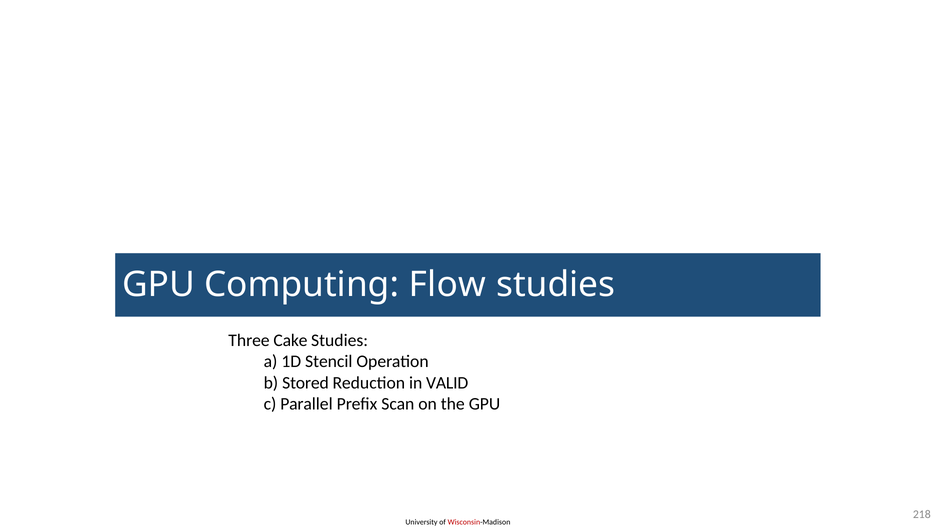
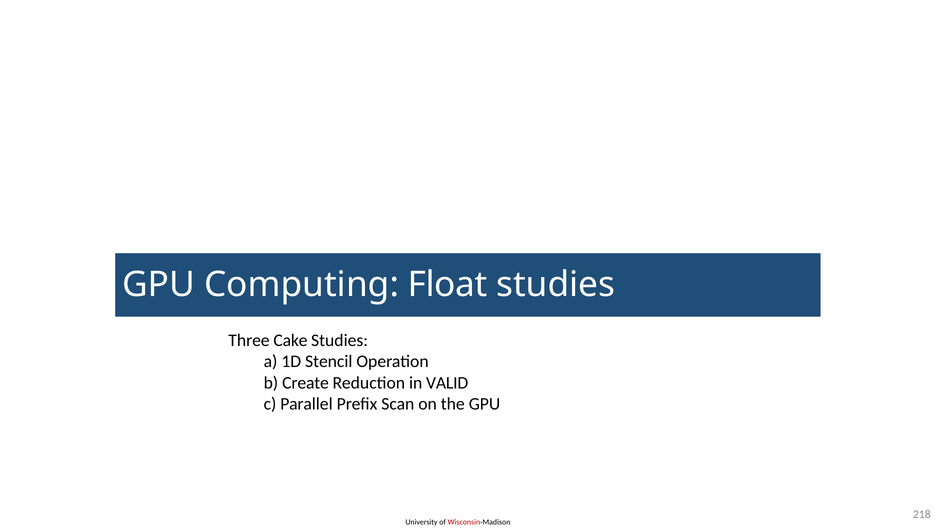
Flow: Flow -> Float
Stored: Stored -> Create
